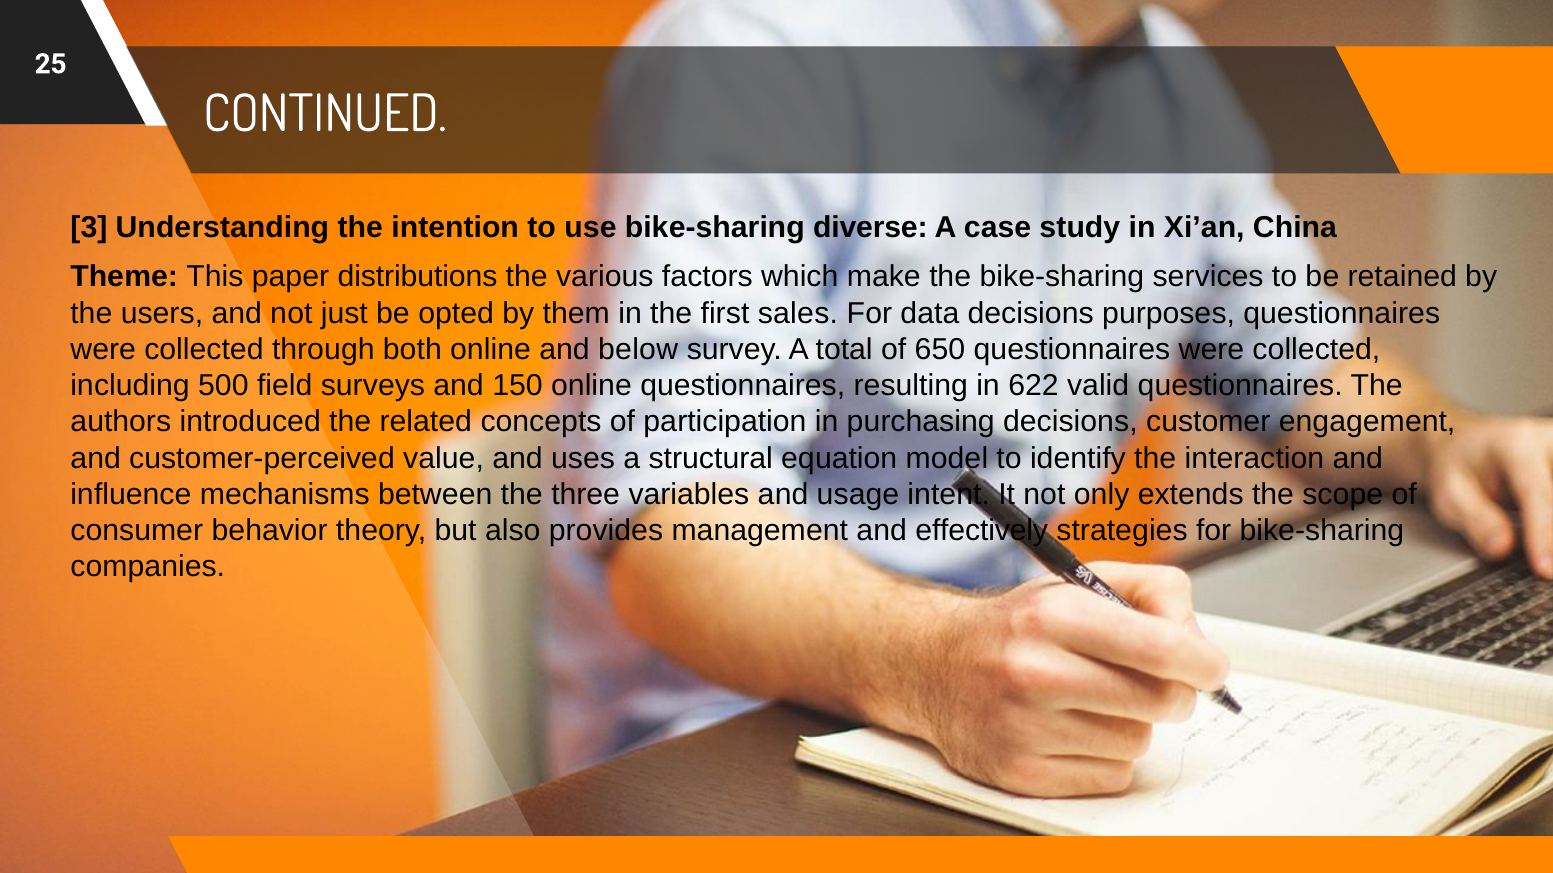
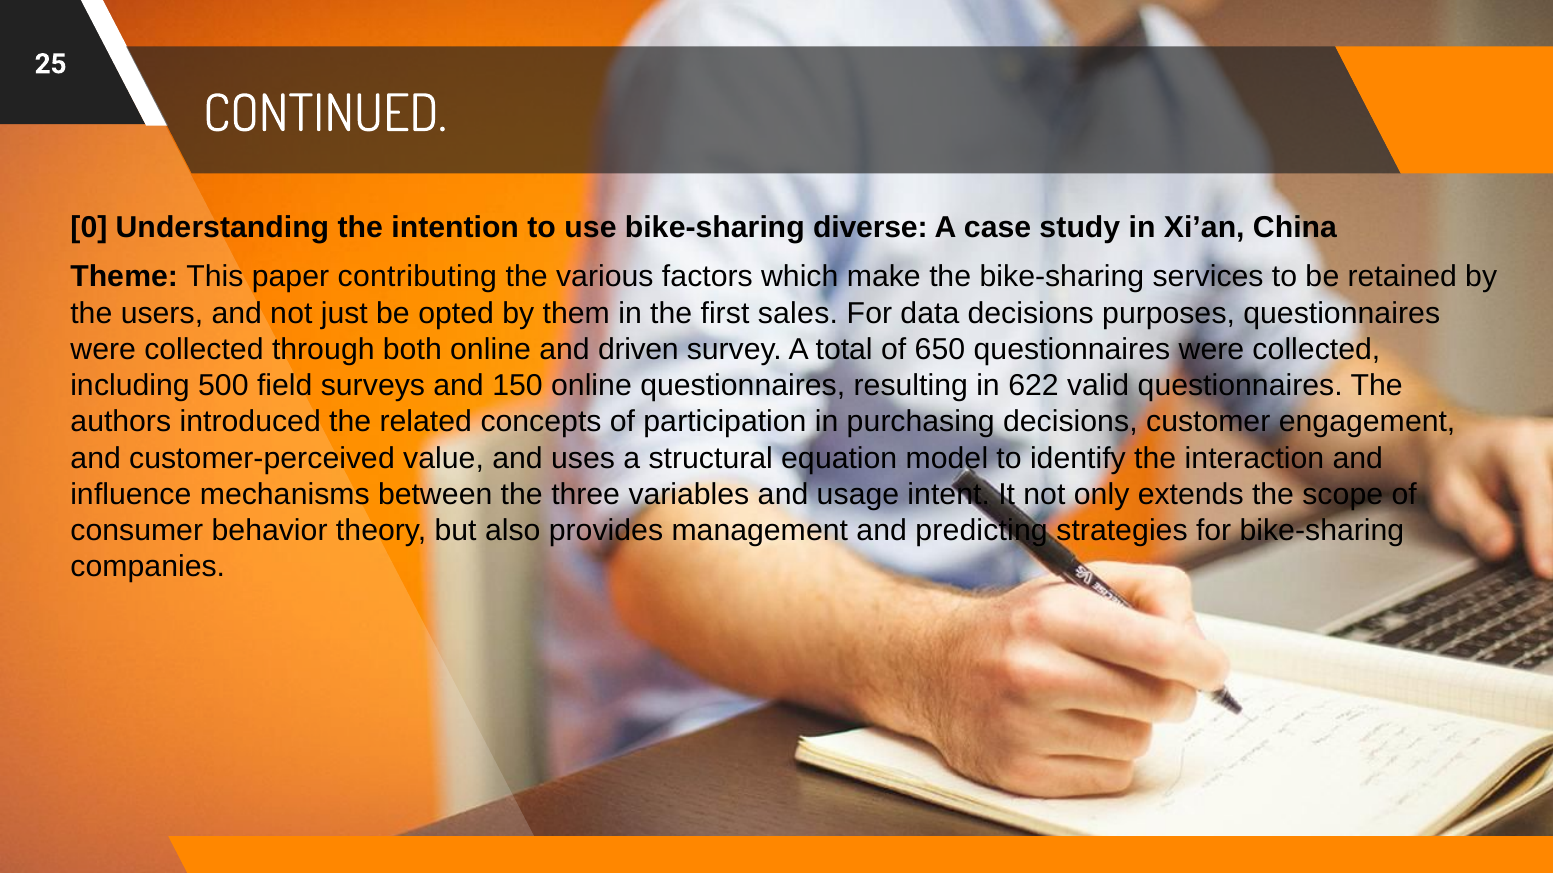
3: 3 -> 0
distributions: distributions -> contributing
below: below -> driven
effectively: effectively -> predicting
